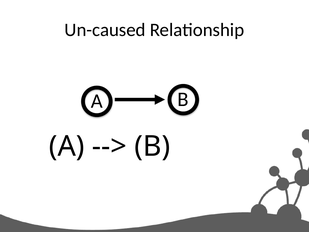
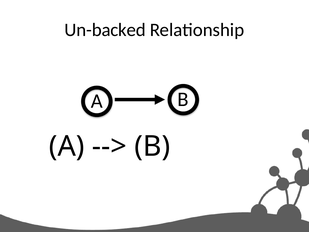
Un-caused: Un-caused -> Un-backed
